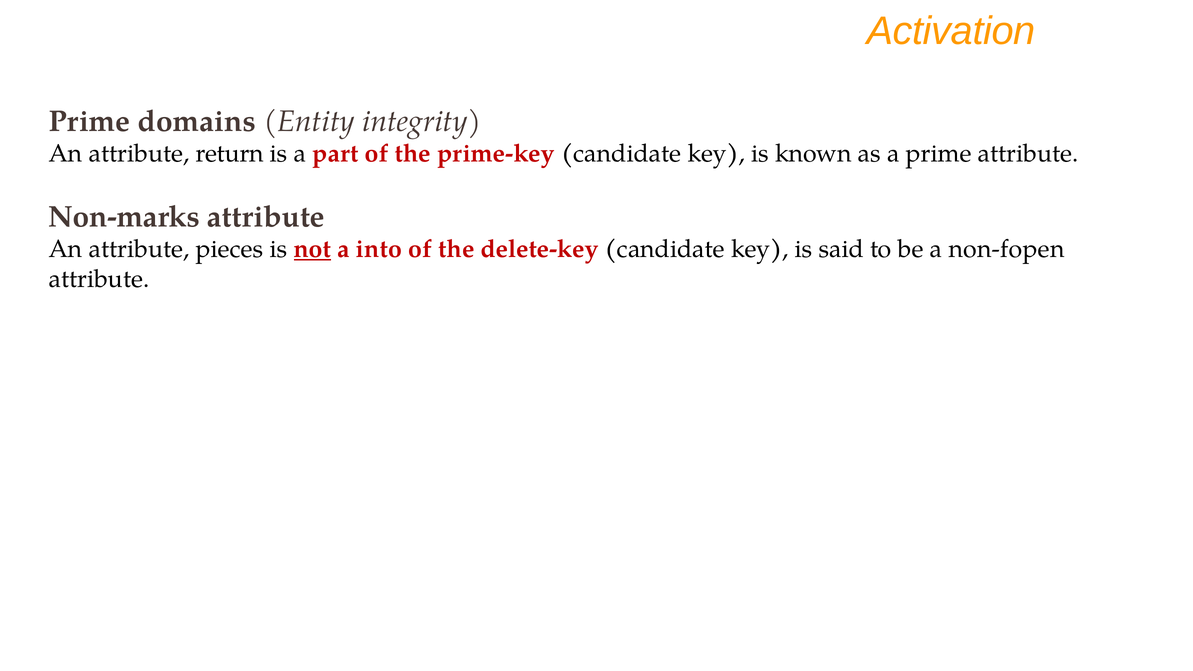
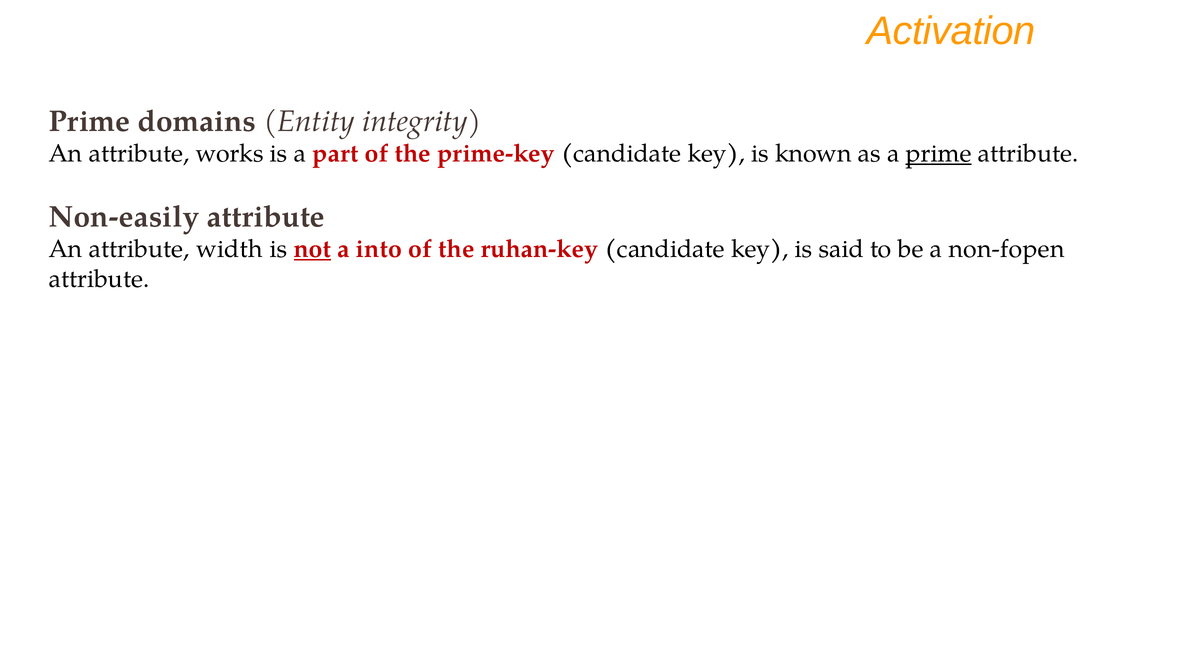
return: return -> works
prime at (939, 154) underline: none -> present
Non-marks: Non-marks -> Non-easily
pieces: pieces -> width
delete-key: delete-key -> ruhan-key
